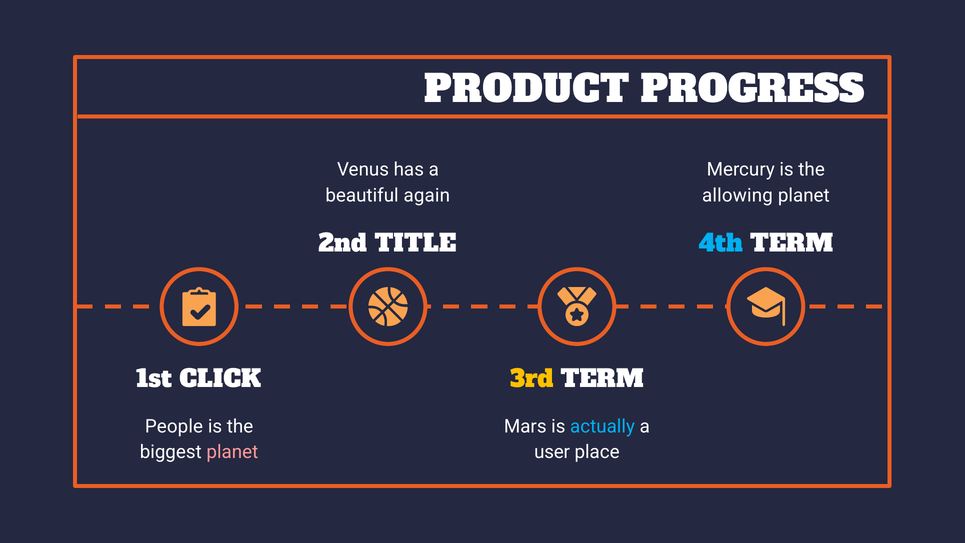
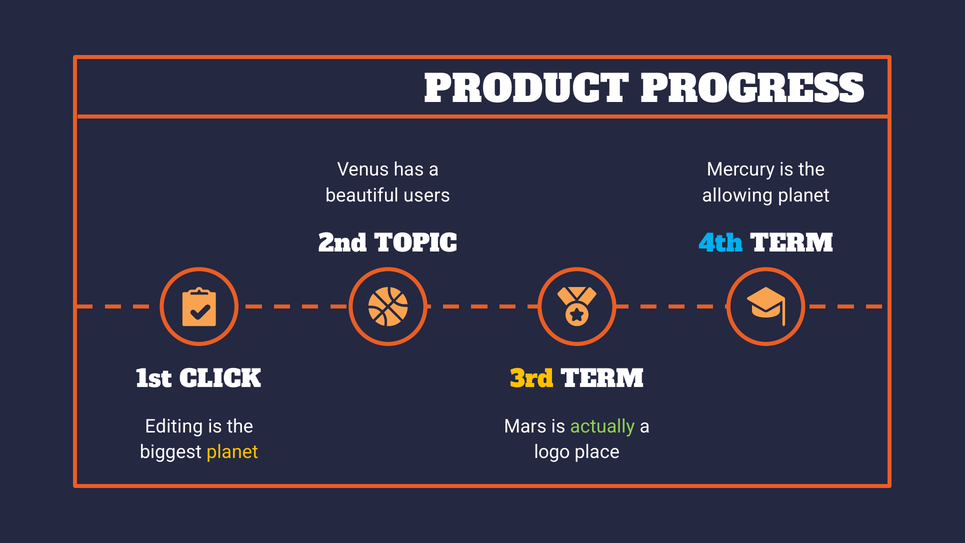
again: again -> users
TITLE: TITLE -> TOPIC
People: People -> Editing
actually colour: light blue -> light green
planet at (232, 452) colour: pink -> yellow
user: user -> logo
